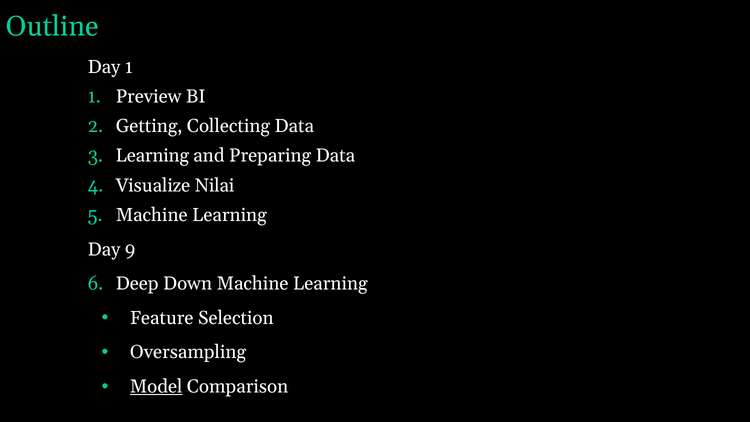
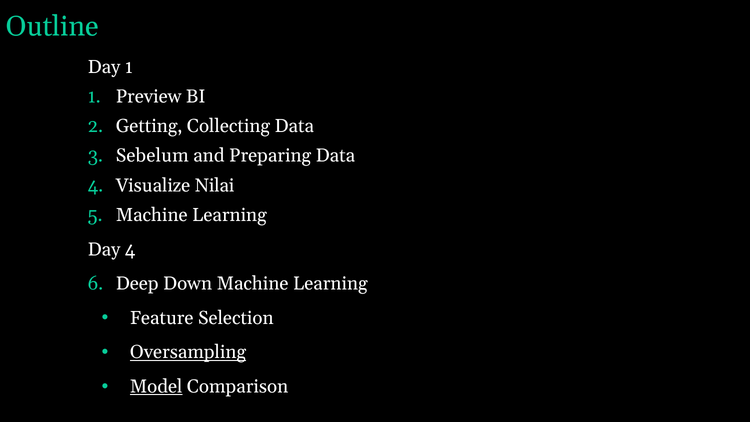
Learning at (152, 156): Learning -> Sebelum
Day 9: 9 -> 4
Oversampling underline: none -> present
